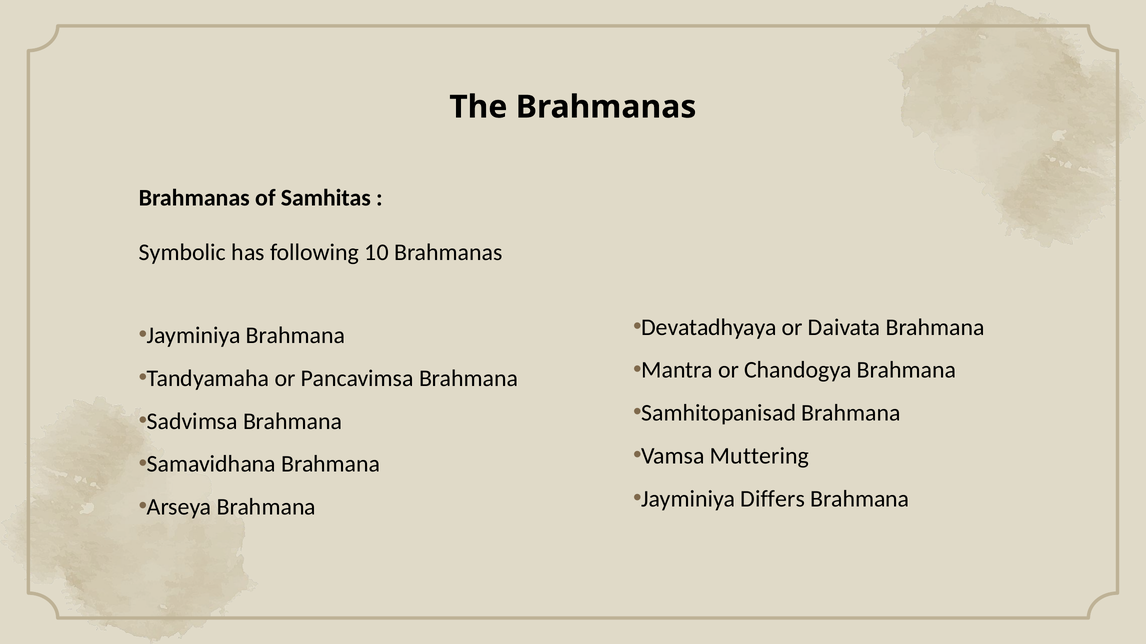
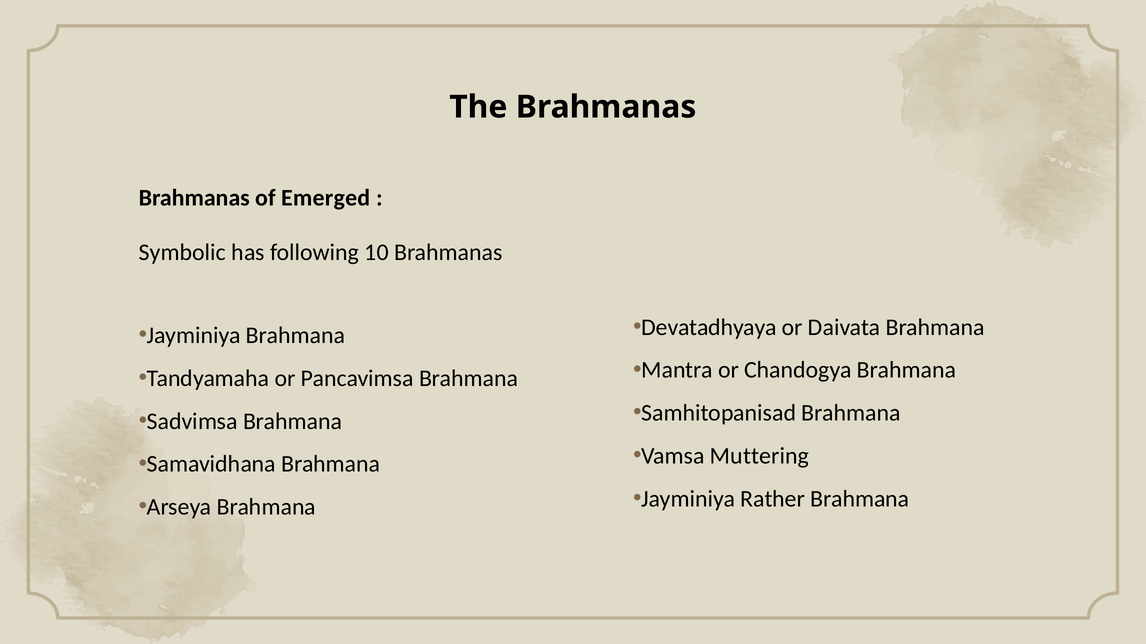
Samhitas: Samhitas -> Emerged
Differs: Differs -> Rather
